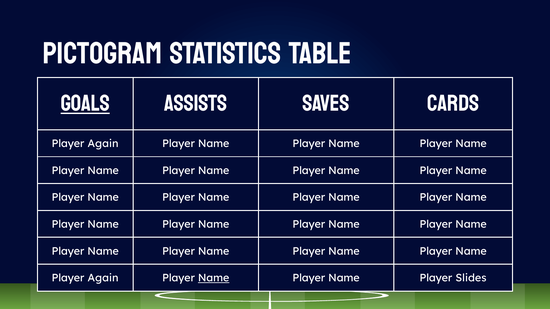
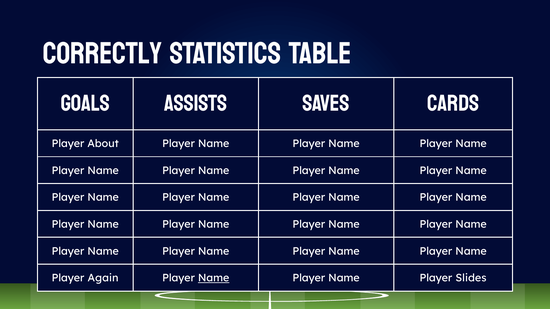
PICTOGRAM: PICTOGRAM -> CORRECTLY
GOALS underline: present -> none
Again at (103, 144): Again -> About
